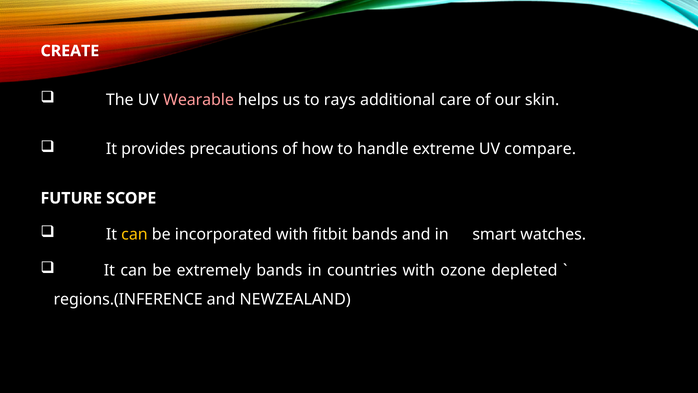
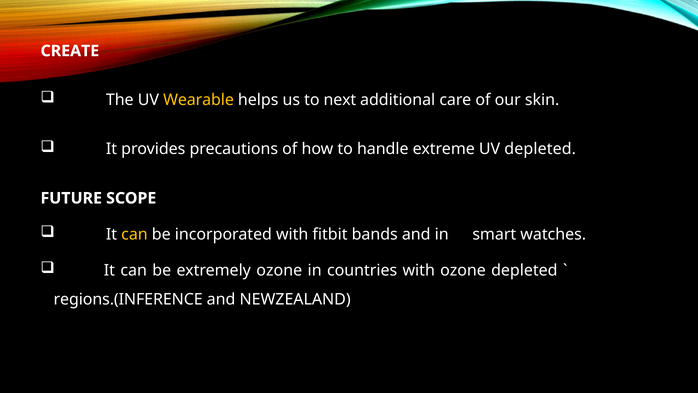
Wearable colour: pink -> yellow
rays: rays -> next
UV compare: compare -> depleted
extremely bands: bands -> ozone
